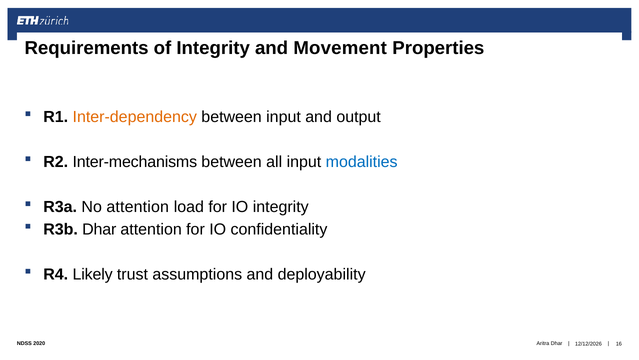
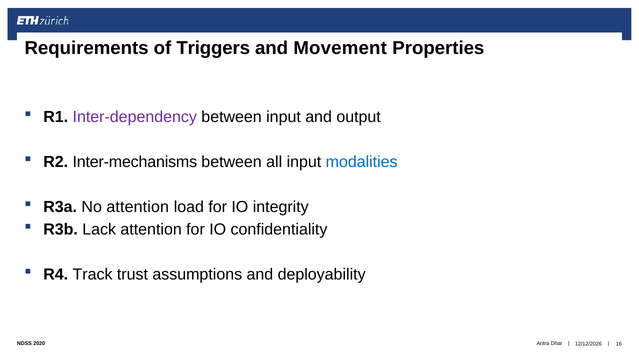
of Integrity: Integrity -> Triggers
Inter-dependency colour: orange -> purple
R3b Dhar: Dhar -> Lack
Likely: Likely -> Track
